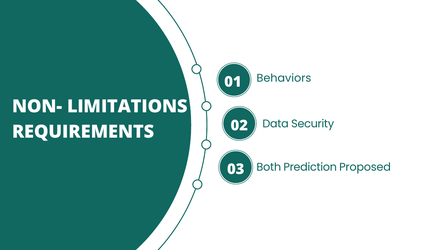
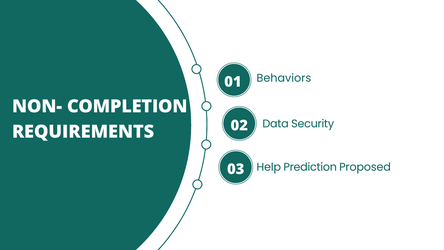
LIMITATIONS: LIMITATIONS -> COMPLETION
Both: Both -> Help
